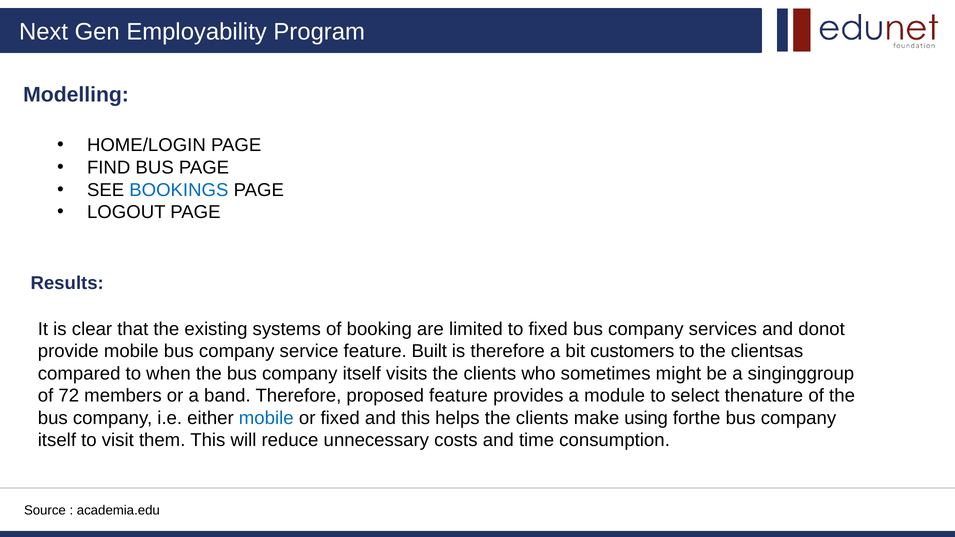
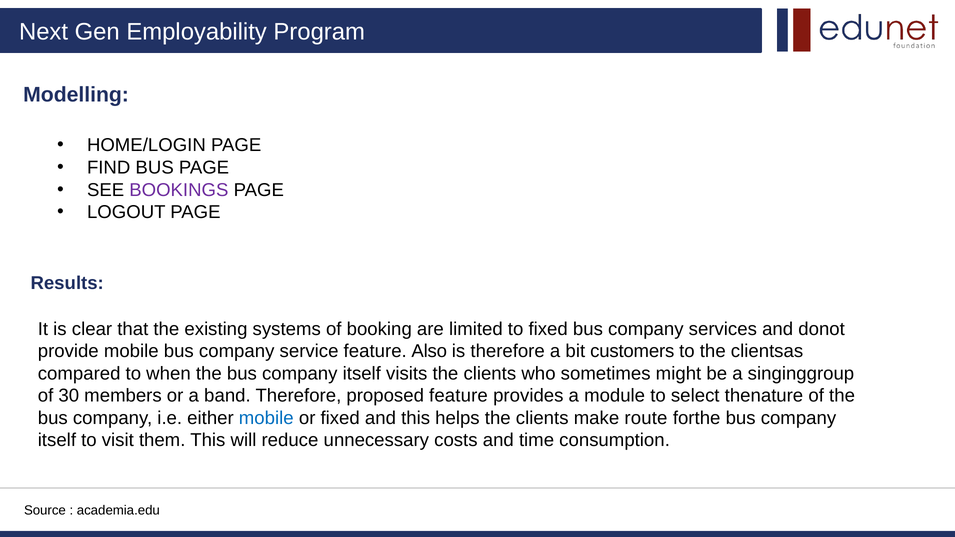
BOOKINGS colour: blue -> purple
Built: Built -> Also
72: 72 -> 30
using: using -> route
